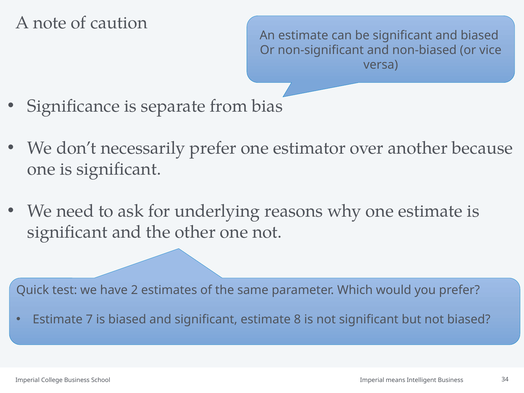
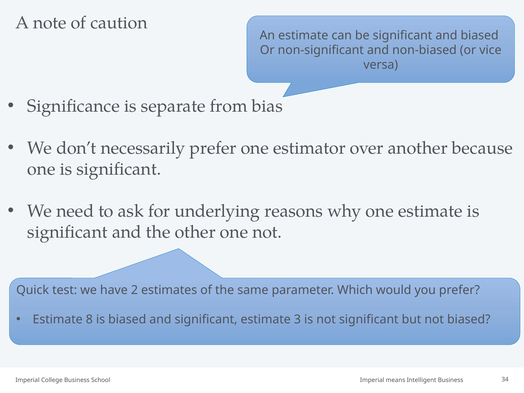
7: 7 -> 8
8: 8 -> 3
